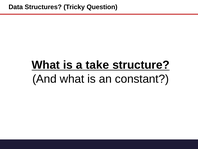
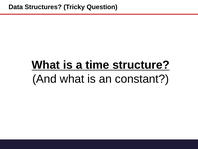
take: take -> time
